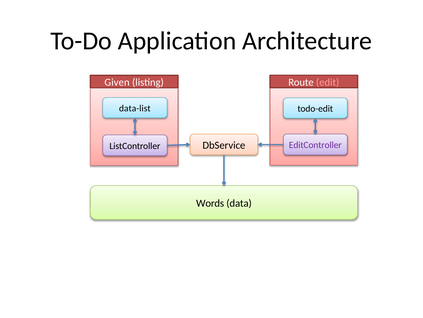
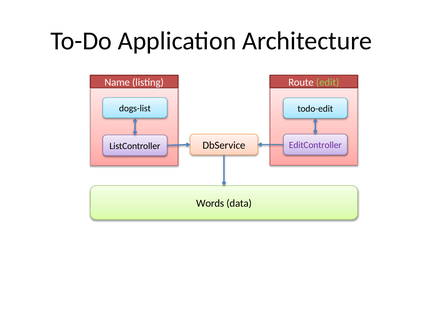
Given: Given -> Name
edit colour: pink -> light green
data-list: data-list -> dogs-list
